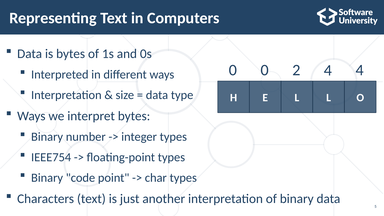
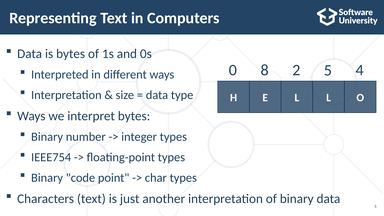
0 0: 0 -> 8
2 4: 4 -> 5
